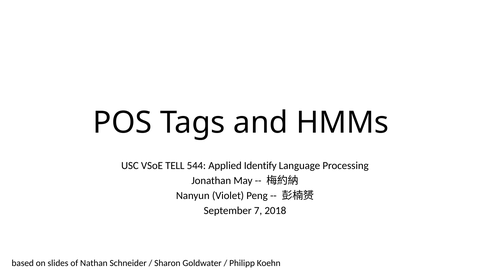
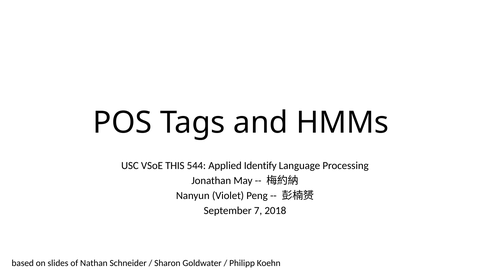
TELL: TELL -> THIS
